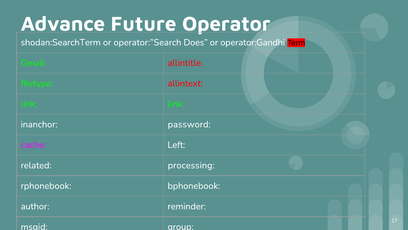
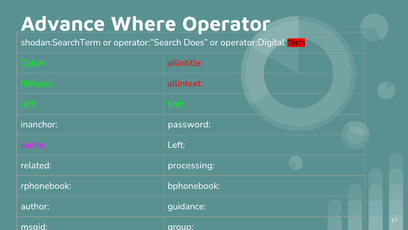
Future: Future -> Where
operator:Gandhi: operator:Gandhi -> operator:Digital
Gmail: Gmail -> Cyber
link at (29, 104): link -> left
reminder: reminder -> guidance
